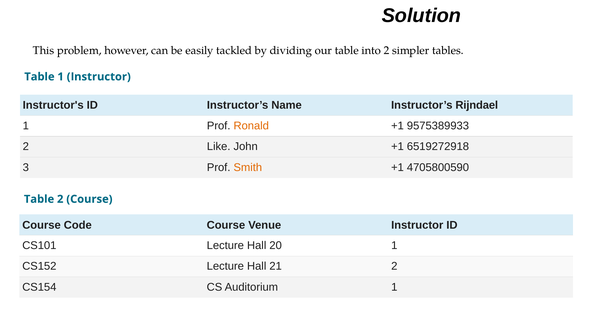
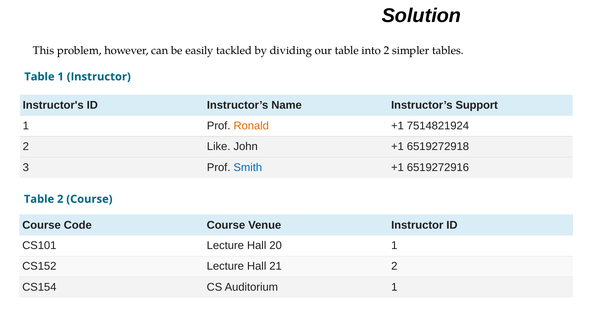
Rijndael: Rijndael -> Support
9575389933: 9575389933 -> 7514821924
Smith colour: orange -> blue
4705800590: 4705800590 -> 6519272916
